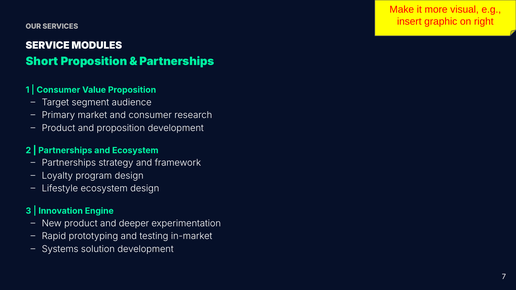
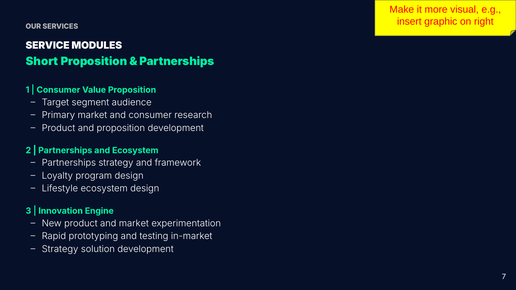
and deeper: deeper -> market
Systems at (60, 249): Systems -> Strategy
